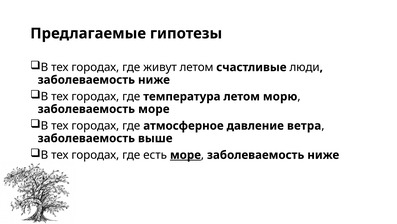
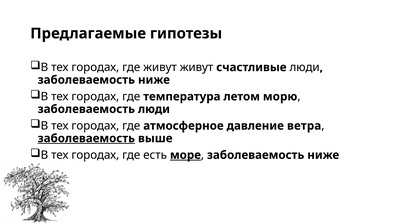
живут летом: летом -> живут
заболеваемость море: море -> люди
заболеваемость at (86, 138) underline: none -> present
